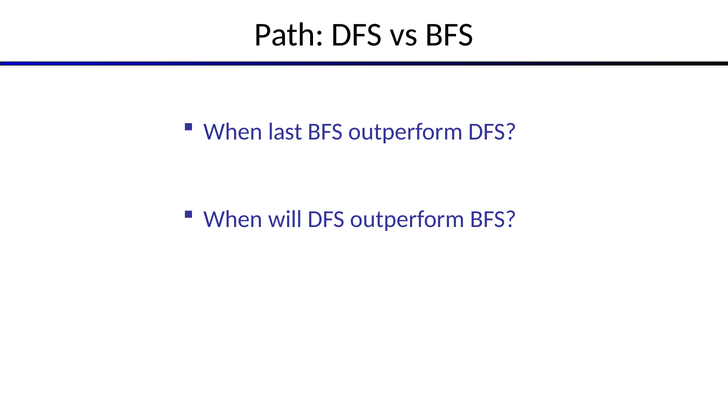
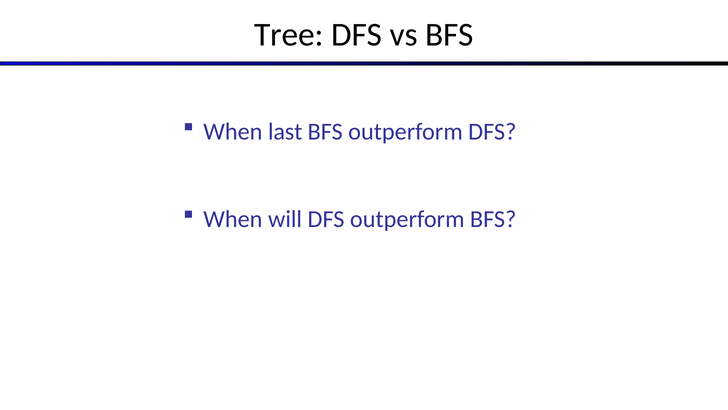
Path: Path -> Tree
